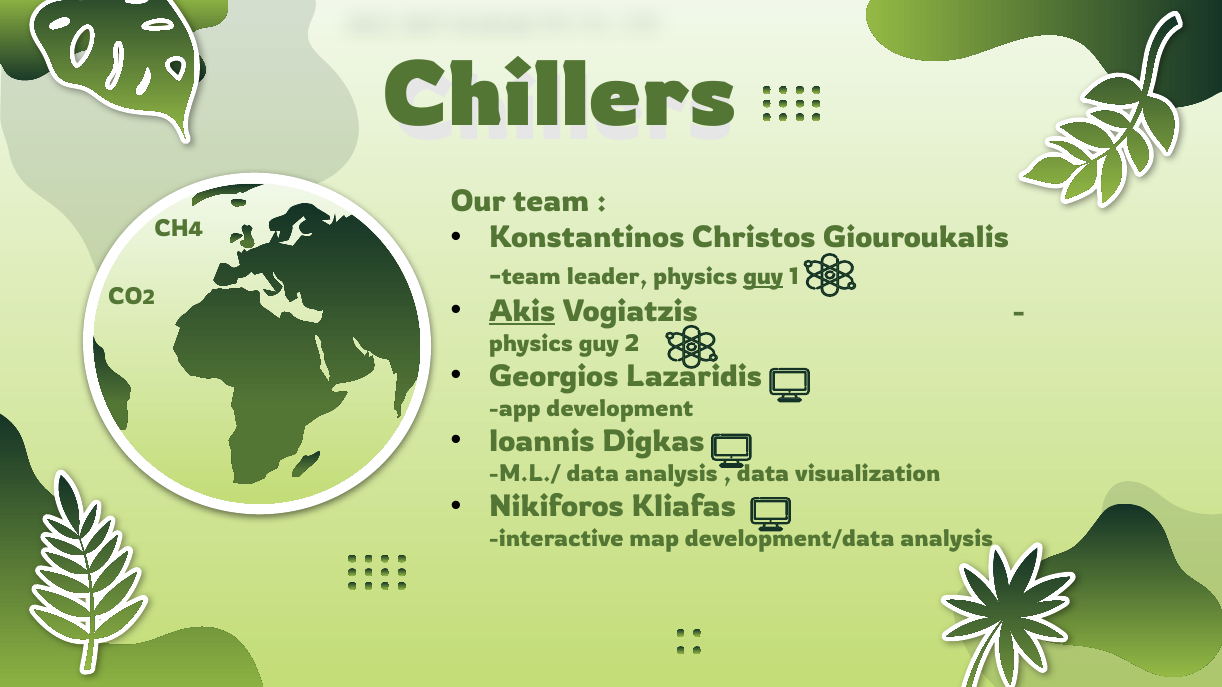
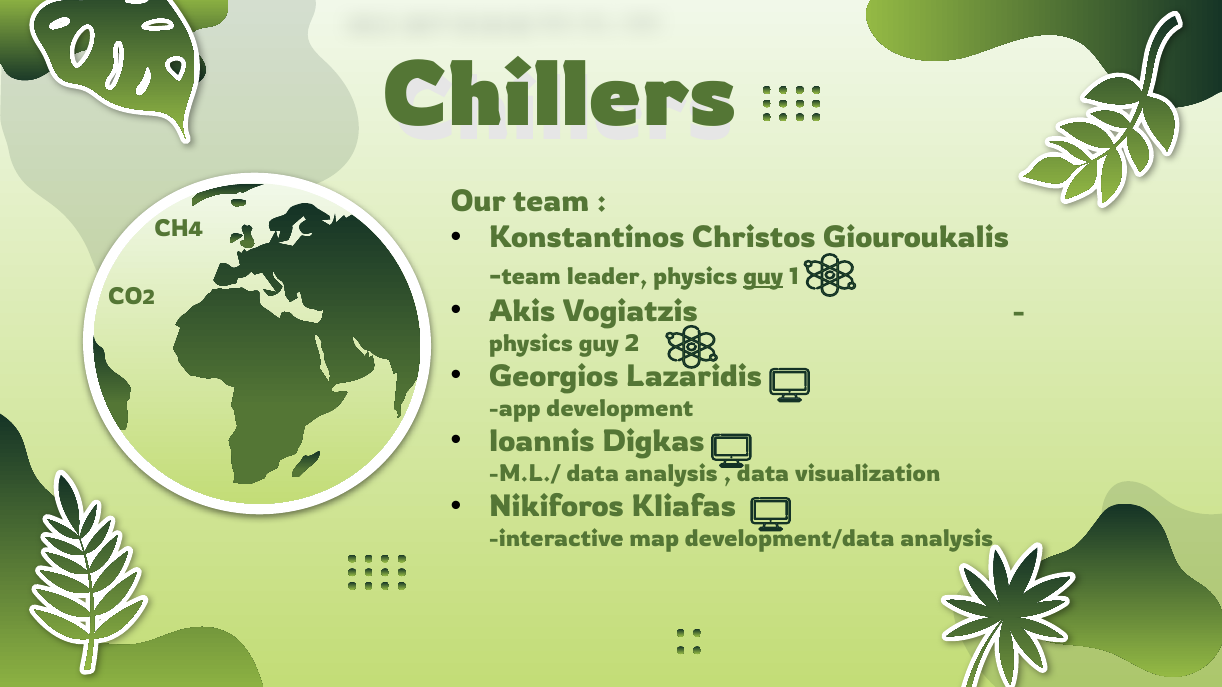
Akis underline: present -> none
